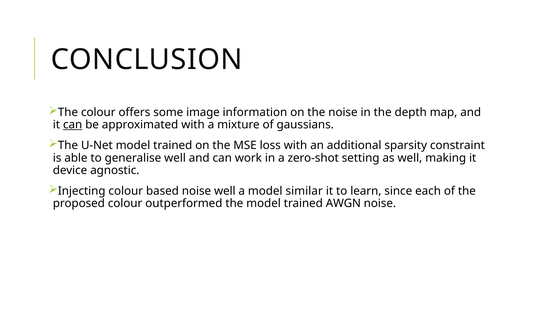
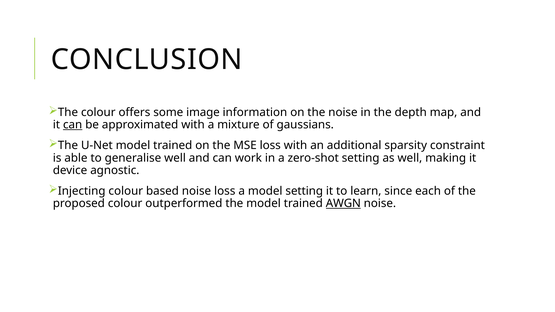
noise well: well -> loss
model similar: similar -> setting
AWGN underline: none -> present
